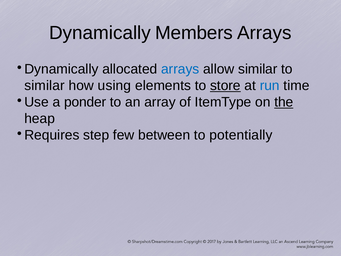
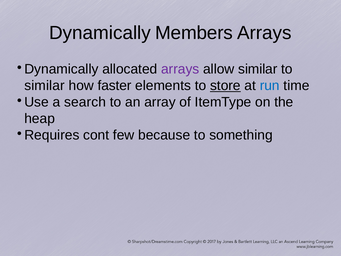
arrays at (180, 69) colour: blue -> purple
using: using -> faster
ponder: ponder -> search
the underline: present -> none
step: step -> cont
between: between -> because
potentially: potentially -> something
